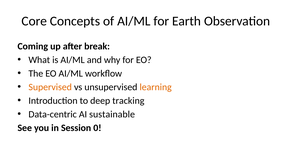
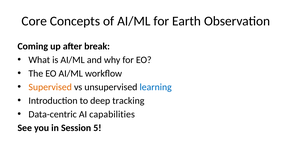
learning colour: orange -> blue
sustainable: sustainable -> capabilities
0: 0 -> 5
